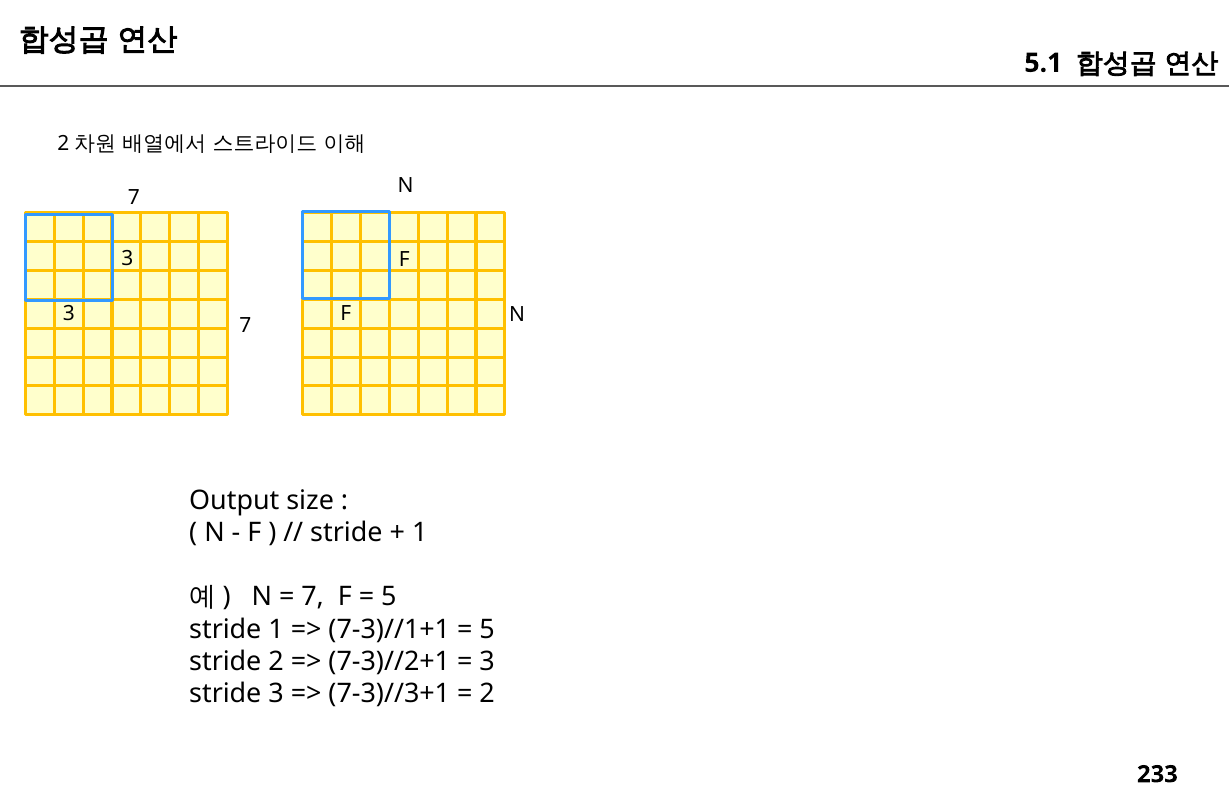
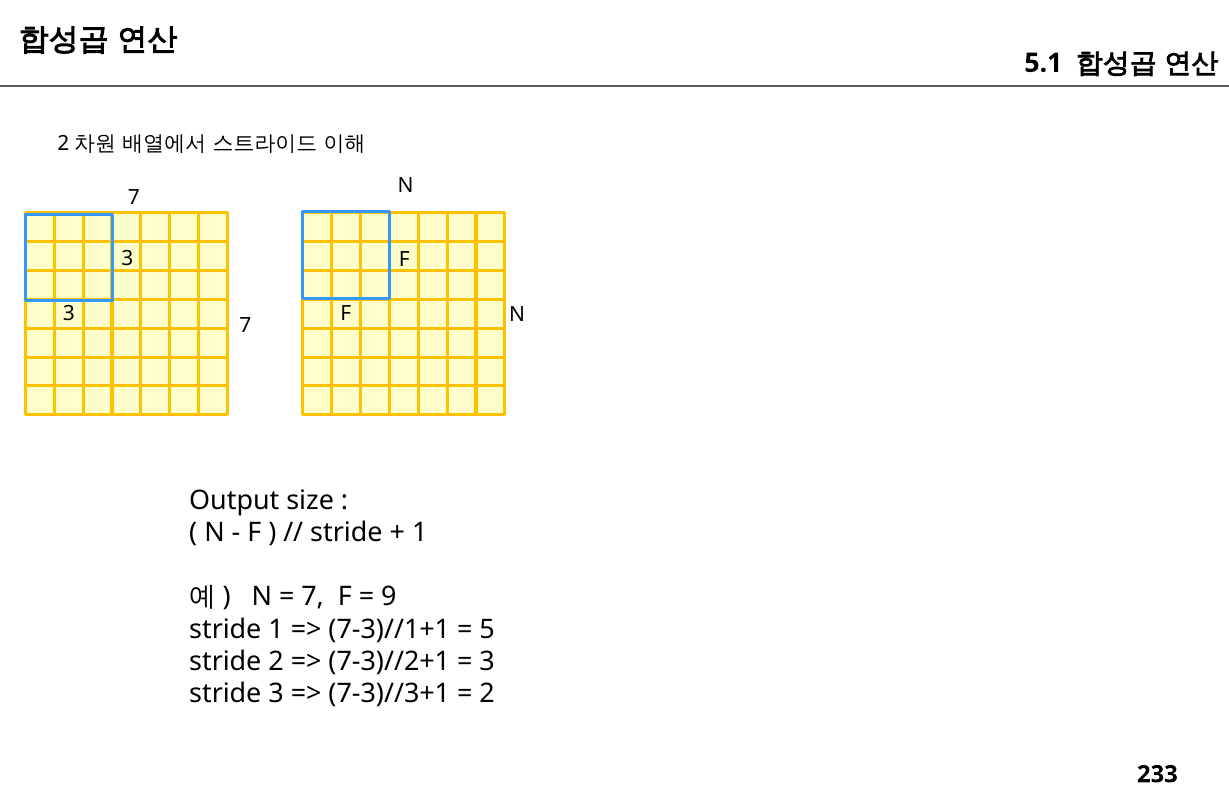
5 at (389, 597): 5 -> 9
